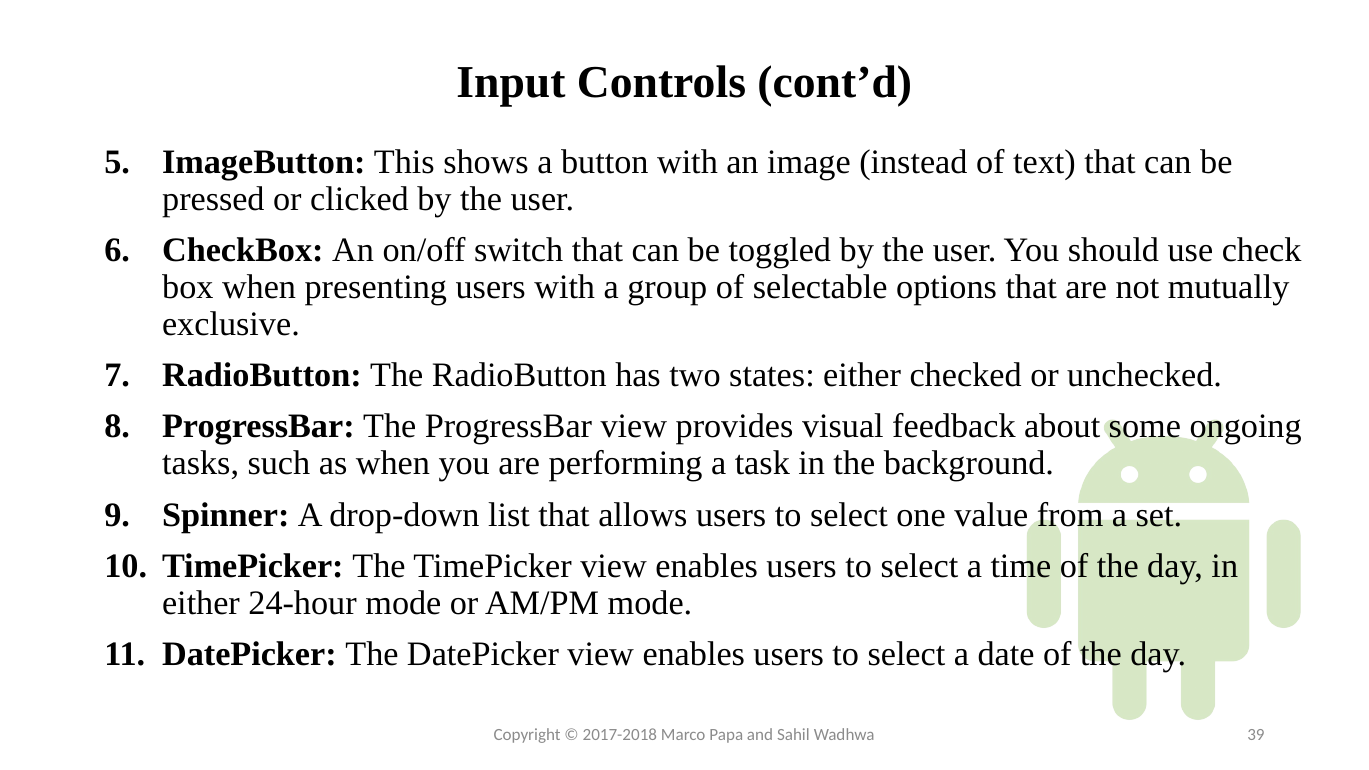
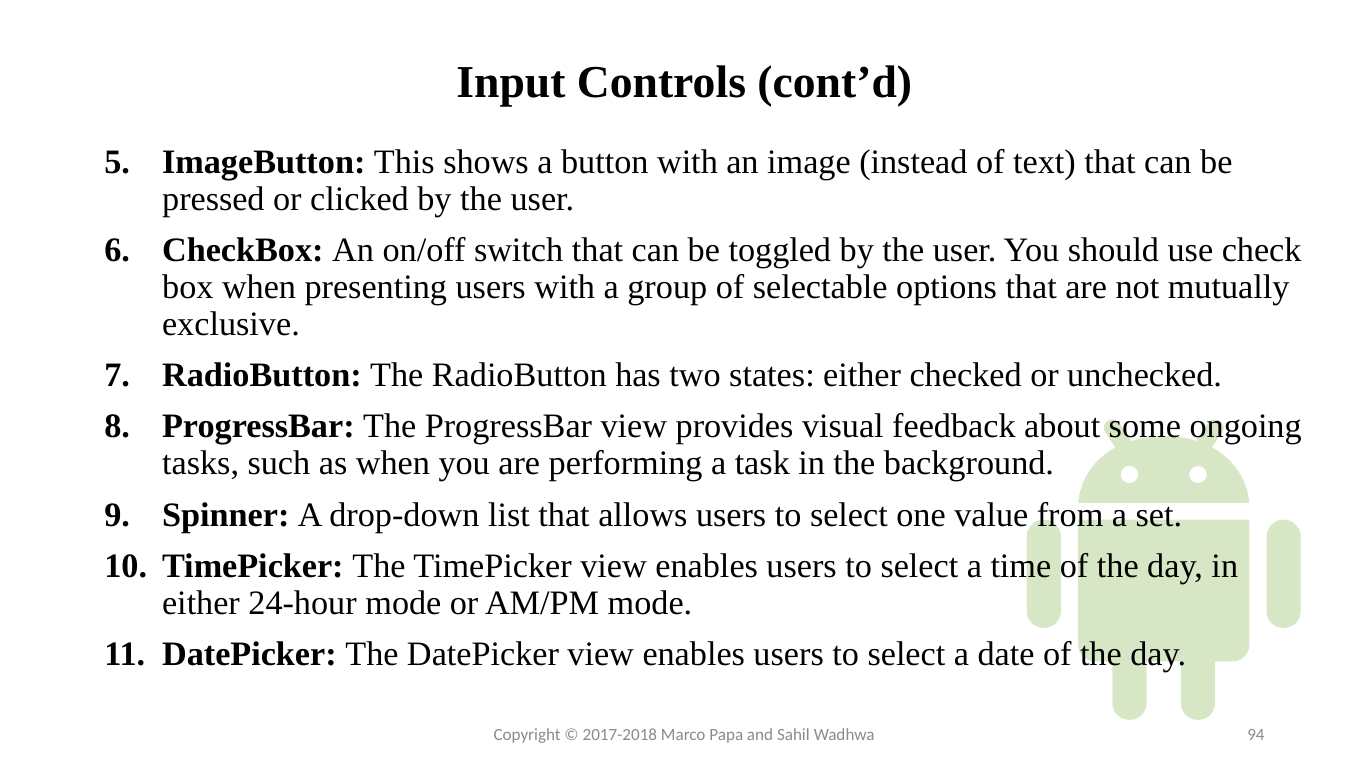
39: 39 -> 94
